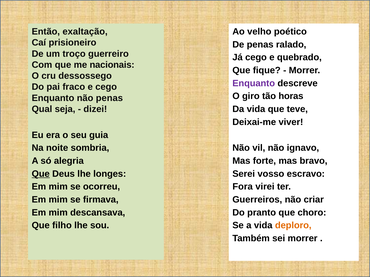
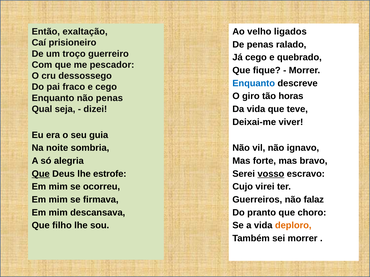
poético: poético -> ligados
nacionais: nacionais -> pescador
Enquanto at (254, 83) colour: purple -> blue
longes: longes -> estrofe
vosso underline: none -> present
Fora: Fora -> Cujo
criar: criar -> falaz
